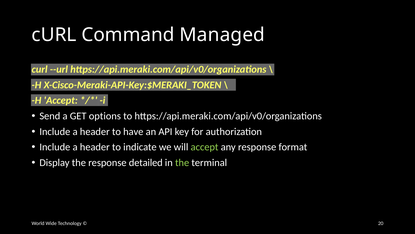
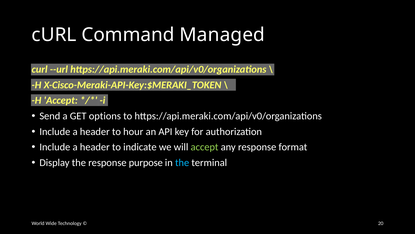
have: have -> hour
detailed: detailed -> purpose
the at (182, 162) colour: light green -> light blue
